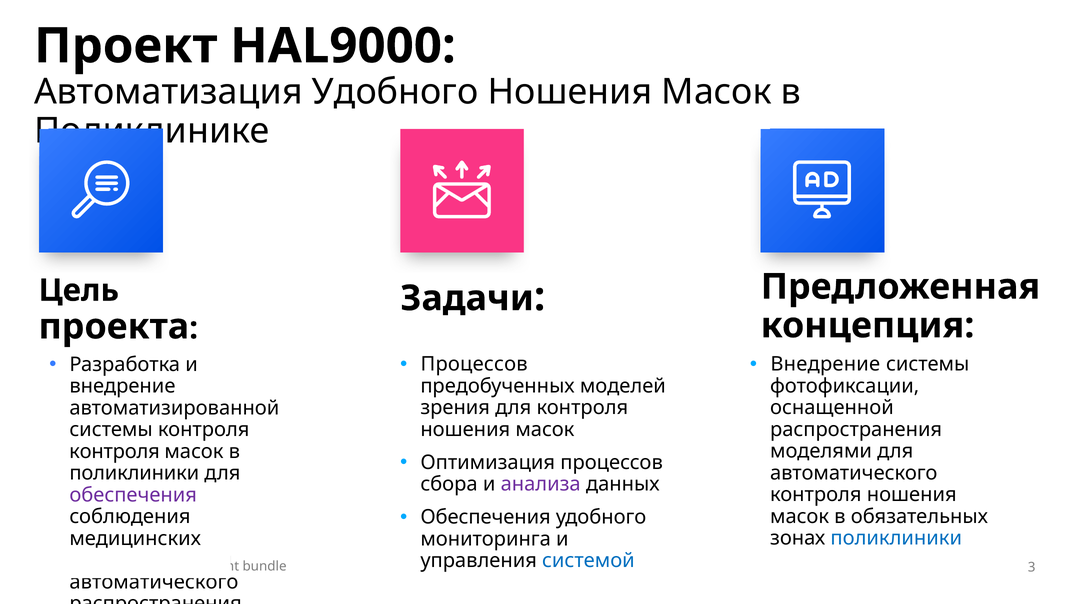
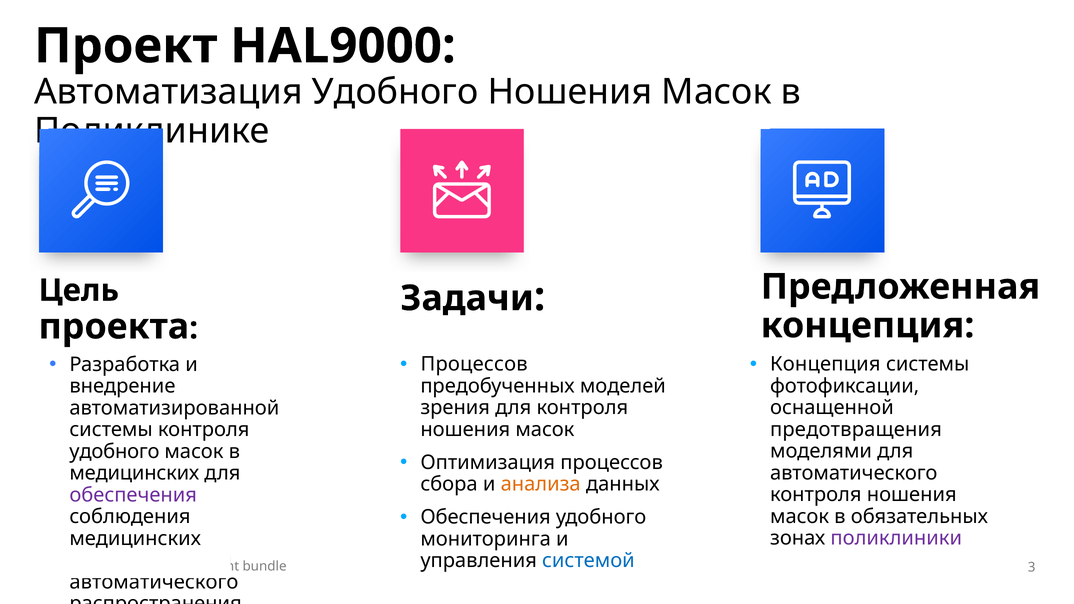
Внедрение at (825, 364): Внедрение -> Концепция
распространения at (856, 430): распространения -> предотвращения
контроля at (114, 452): контроля -> удобного
поликлиники at (134, 473): поликлиники -> медицинских
анализа colour: purple -> orange
поликлиники at (896, 538) colour: blue -> purple
